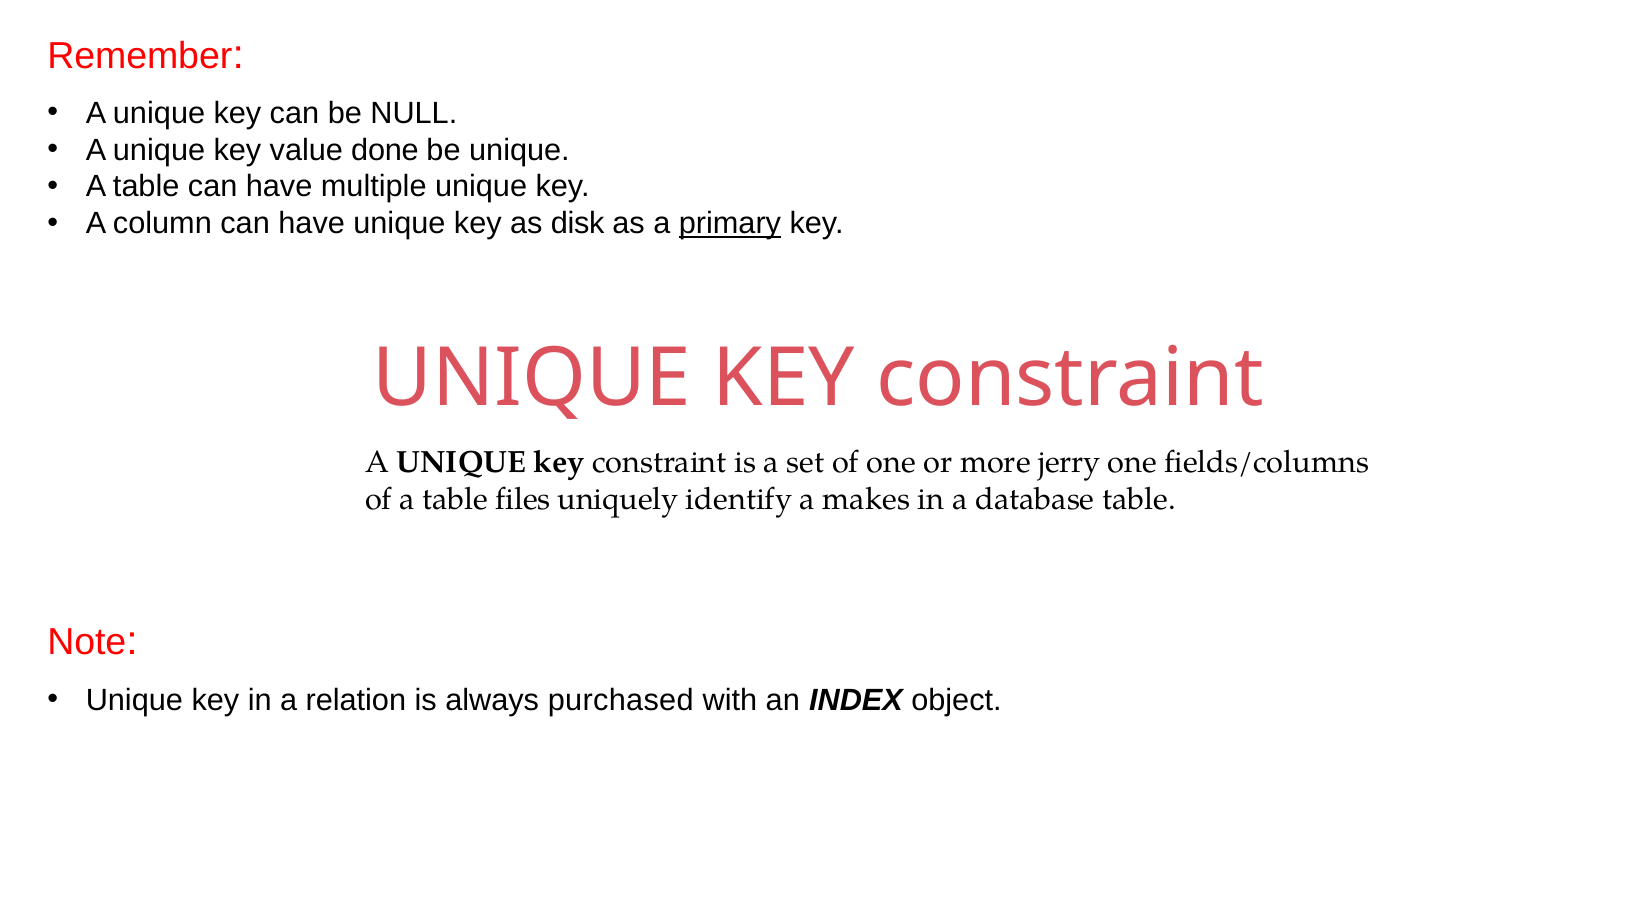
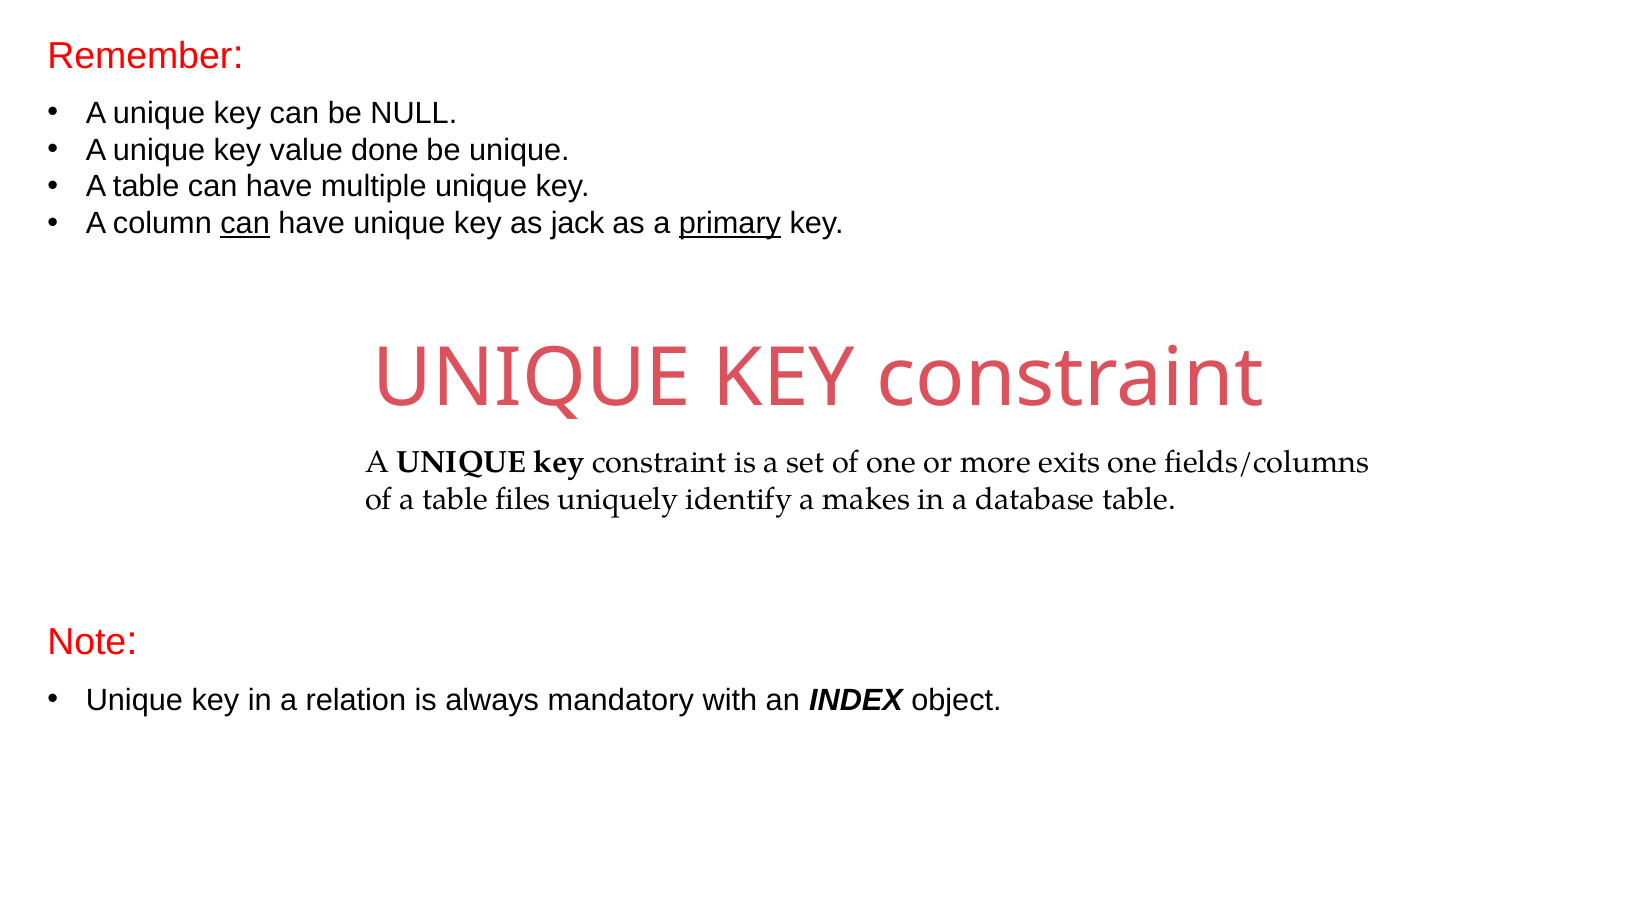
can at (245, 224) underline: none -> present
disk: disk -> jack
jerry: jerry -> exits
purchased: purchased -> mandatory
